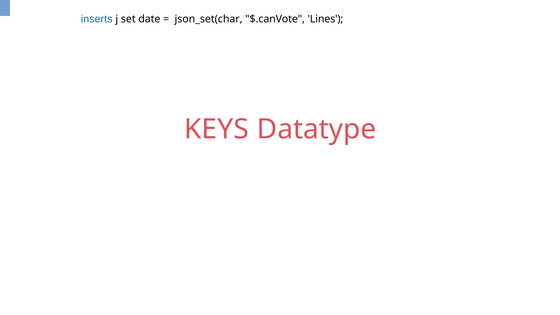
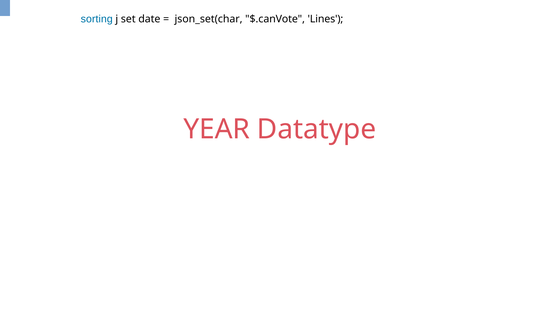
inserts: inserts -> sorting
KEYS: KEYS -> YEAR
